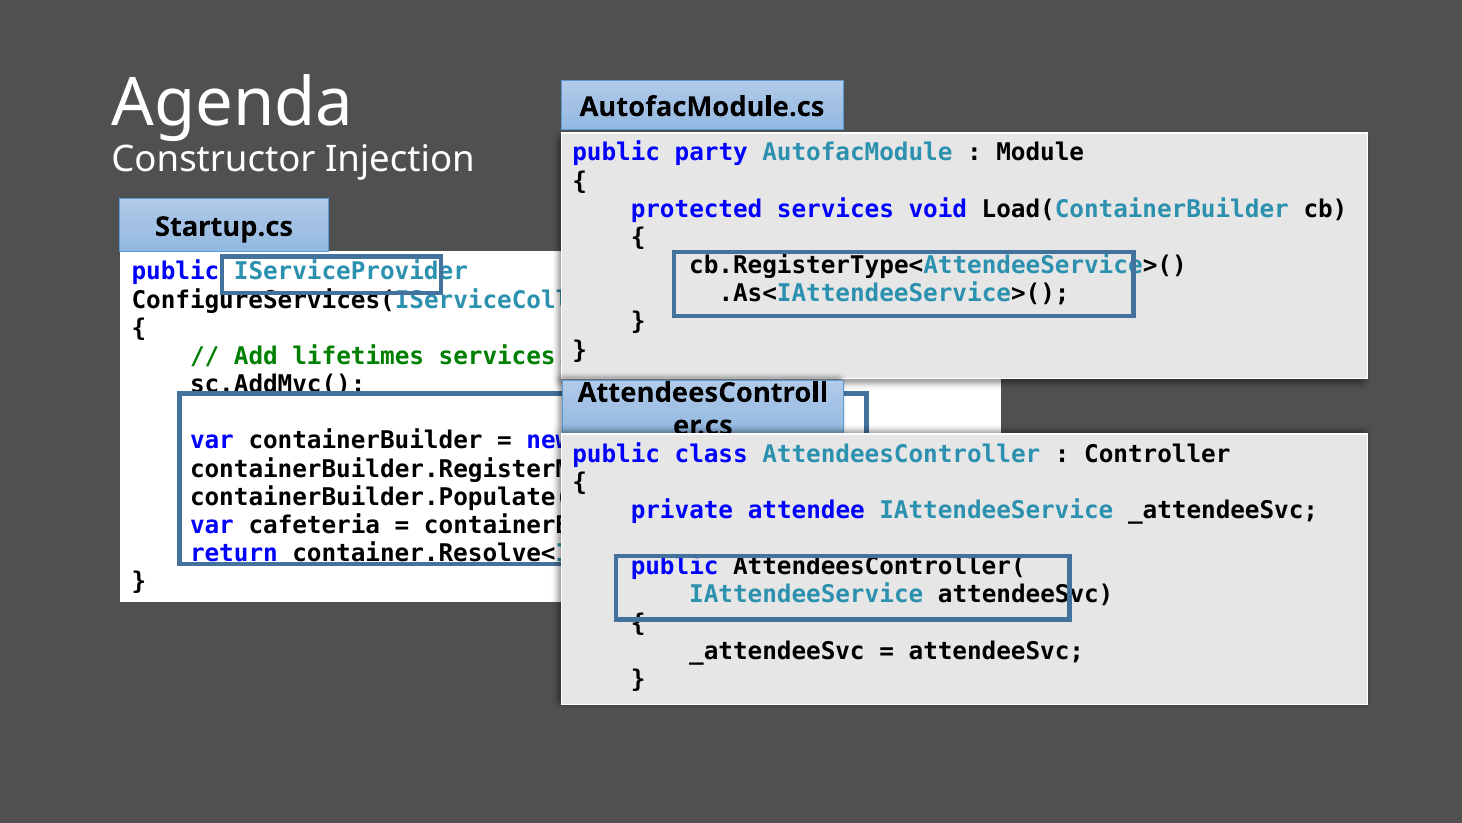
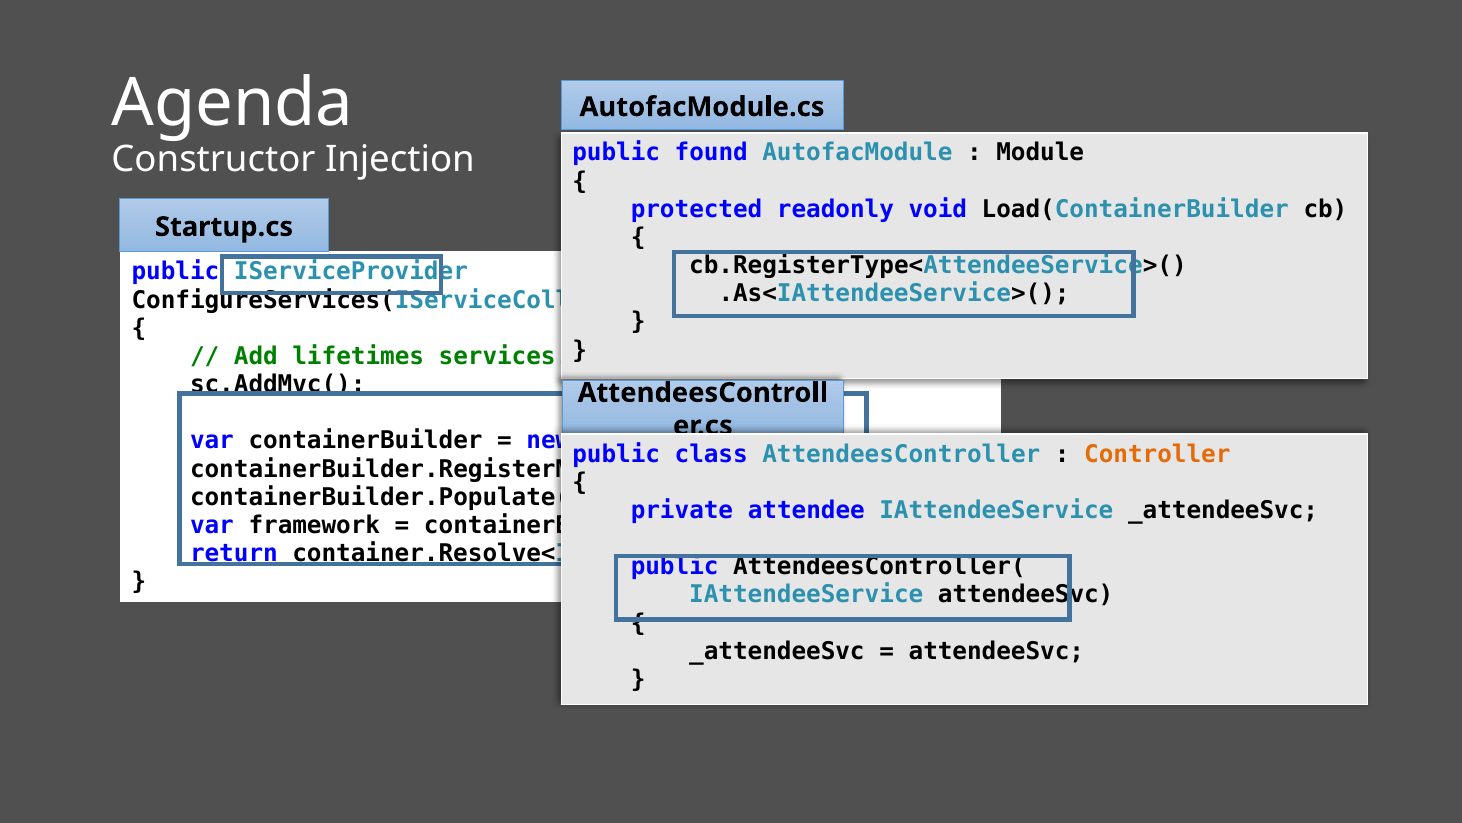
party: party -> found
protected services: services -> readonly
Controller colour: black -> orange
cafeteria: cafeteria -> framework
